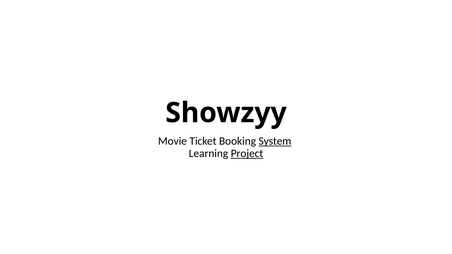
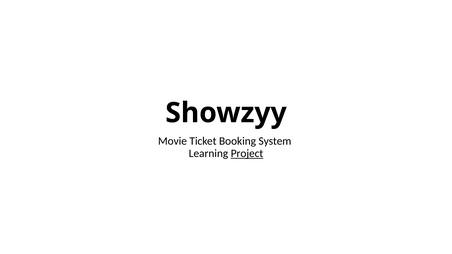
System underline: present -> none
